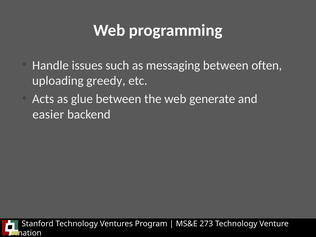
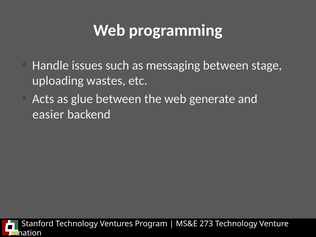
often: often -> stage
greedy: greedy -> wastes
